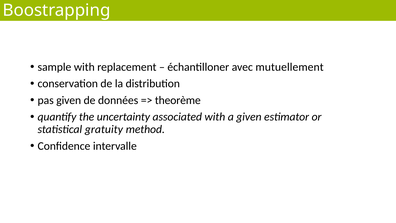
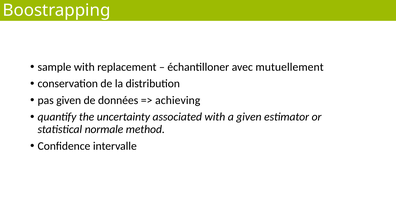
theorème: theorème -> achieving
gratuity: gratuity -> normale
